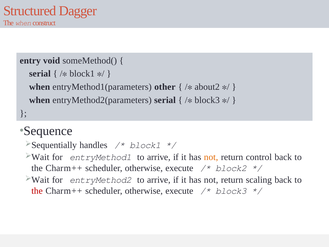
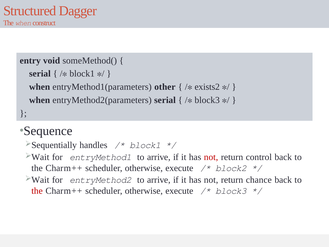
about2: about2 -> exists2
not at (211, 157) colour: orange -> red
scaling: scaling -> chance
